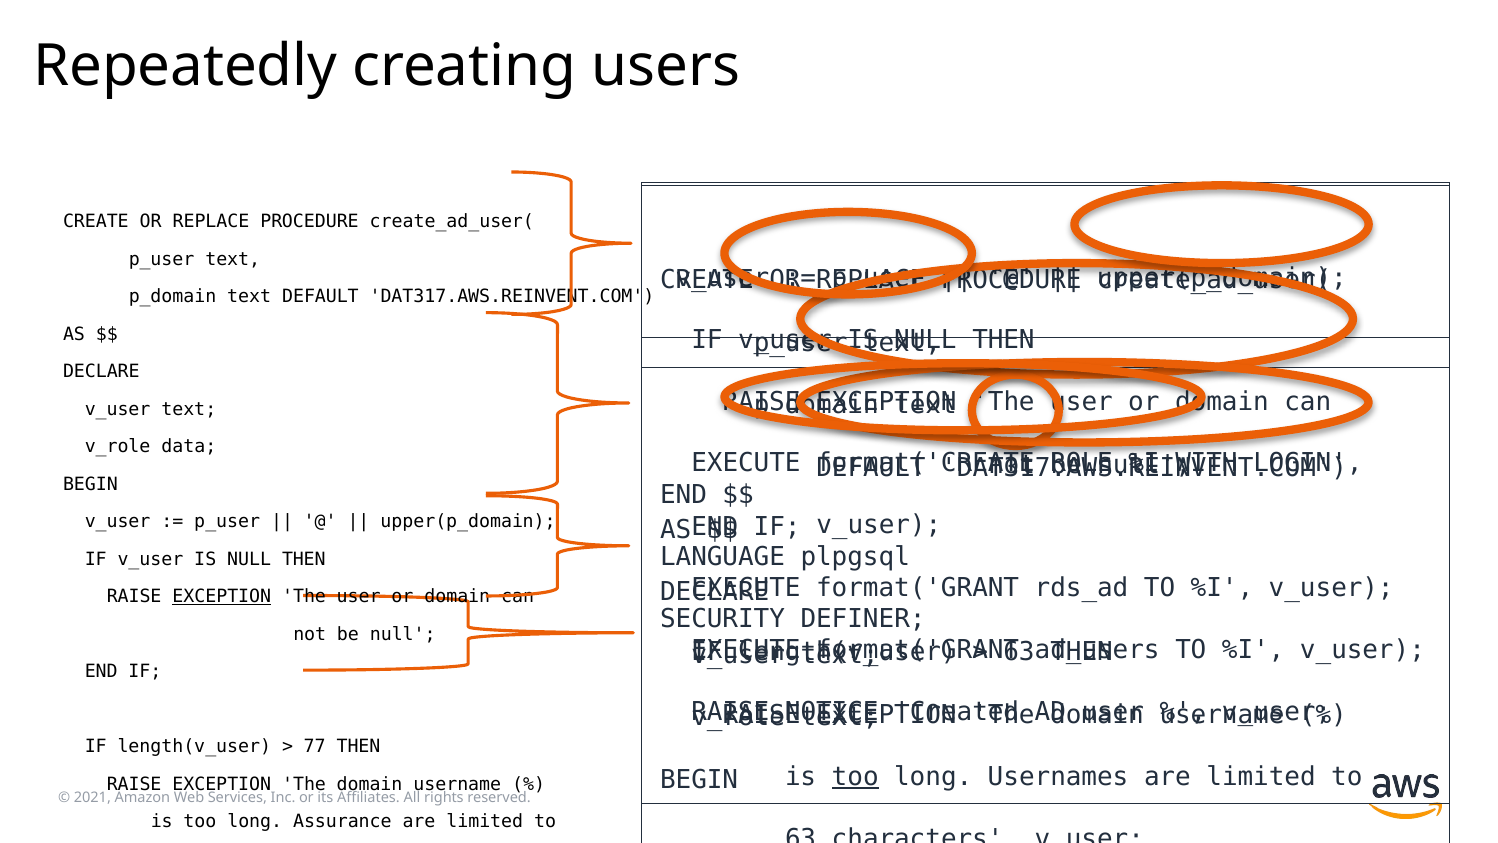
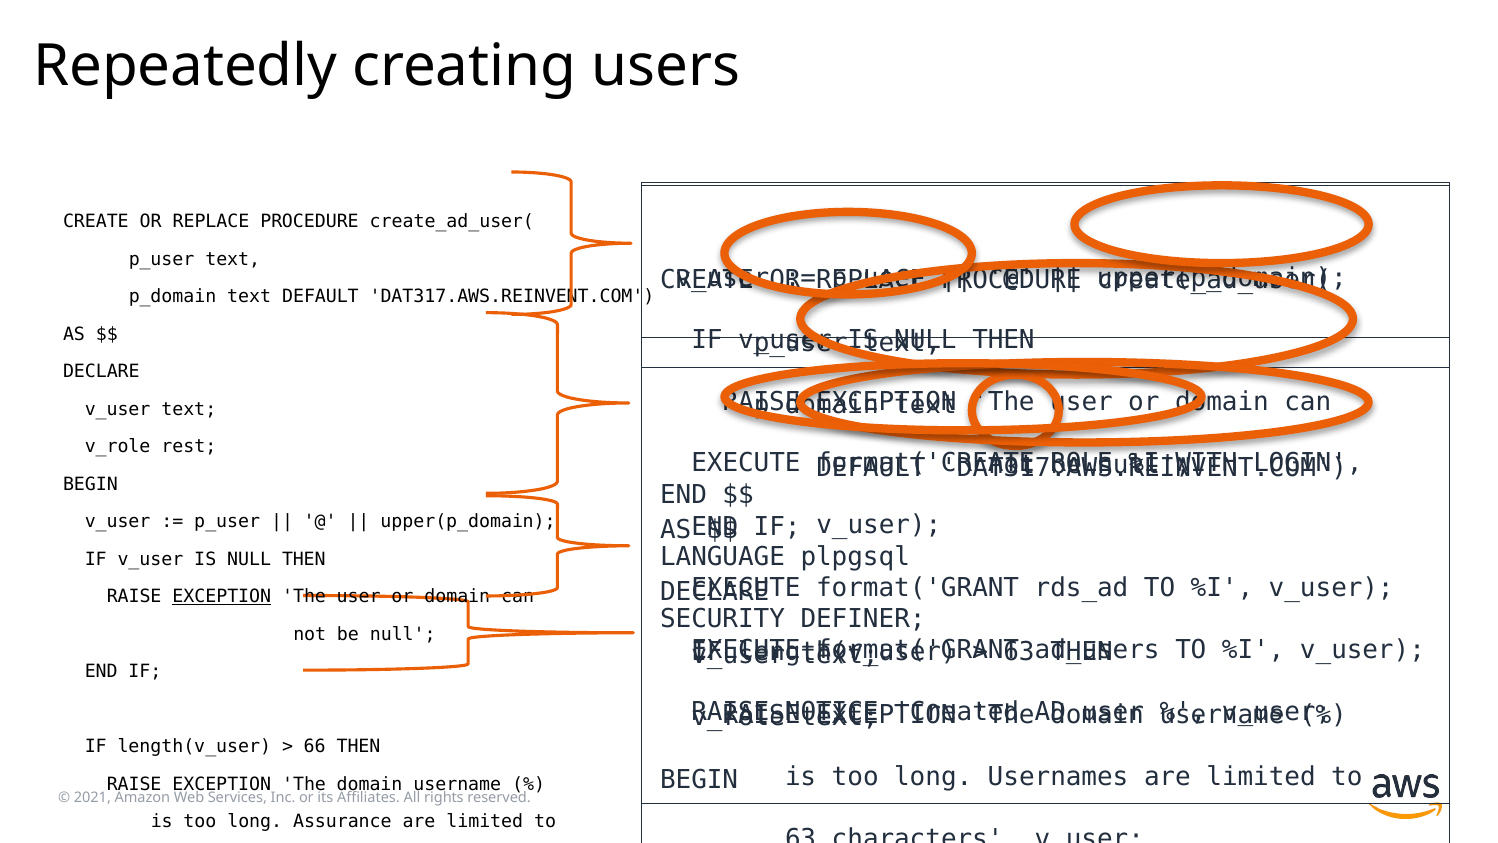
data: data -> rest
77: 77 -> 66
too at (855, 777) underline: present -> none
